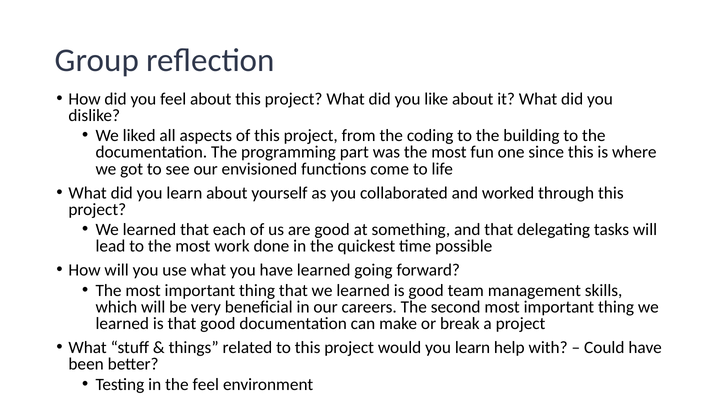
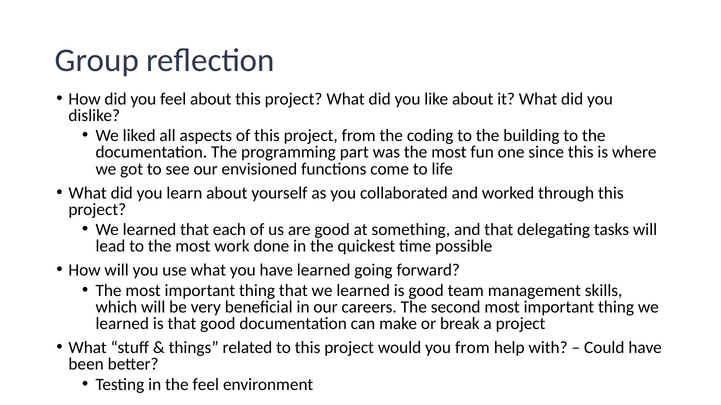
would you learn: learn -> from
